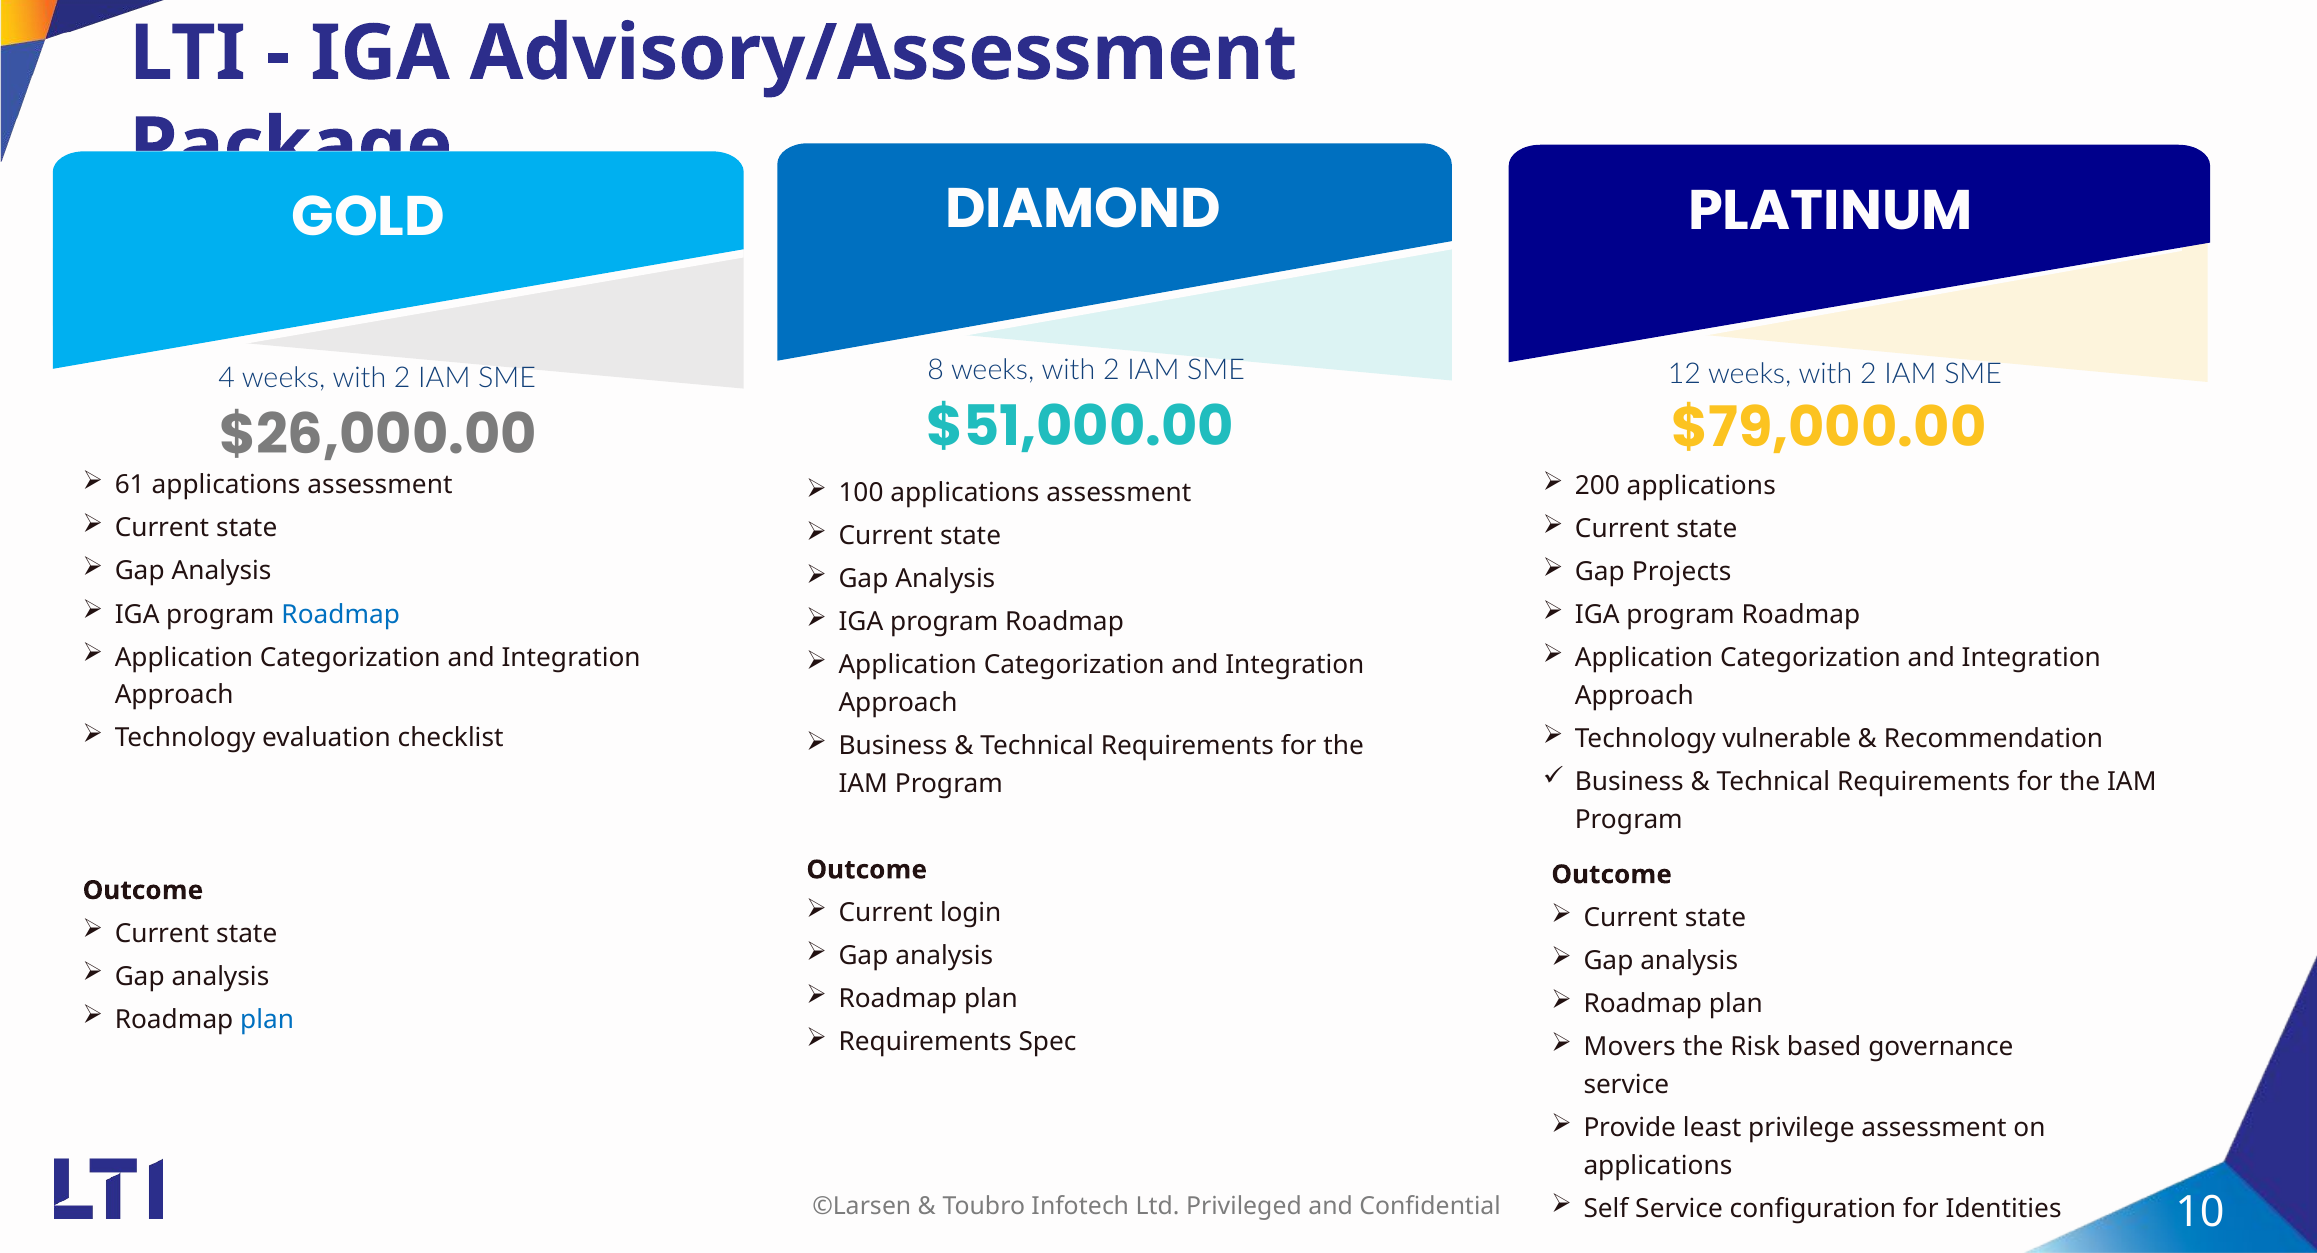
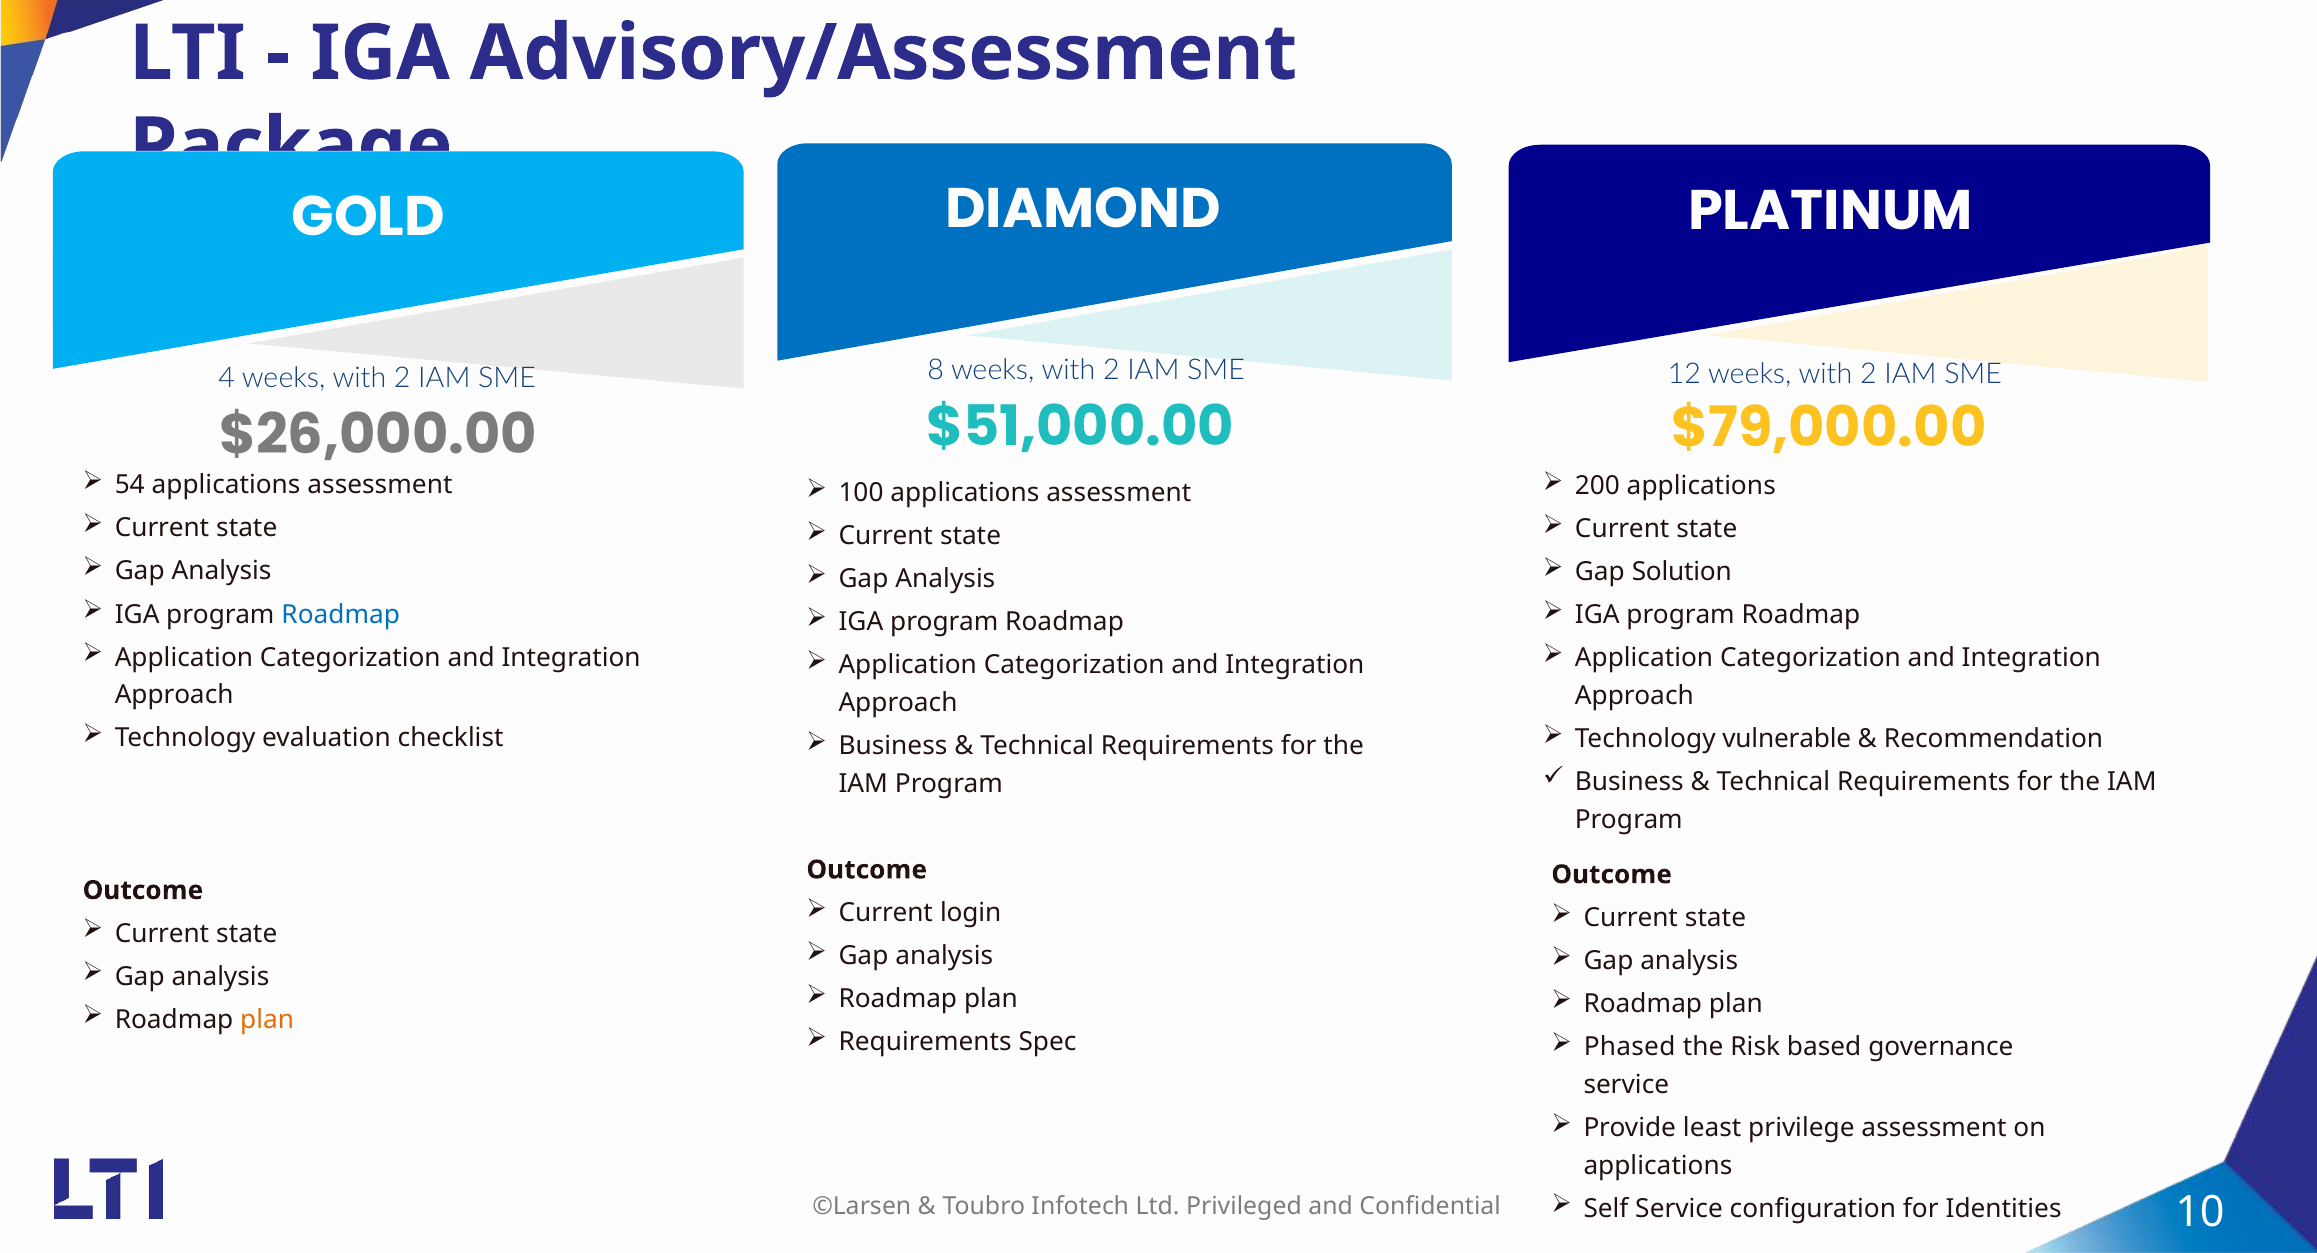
61: 61 -> 54
Projects: Projects -> Solution
plan at (267, 1020) colour: blue -> orange
Movers: Movers -> Phased
